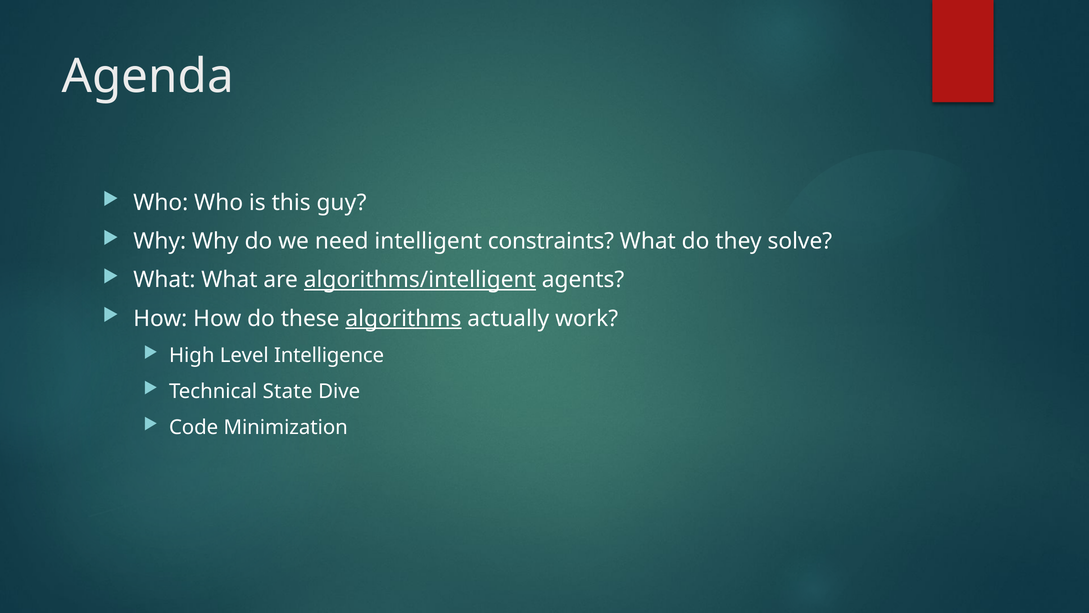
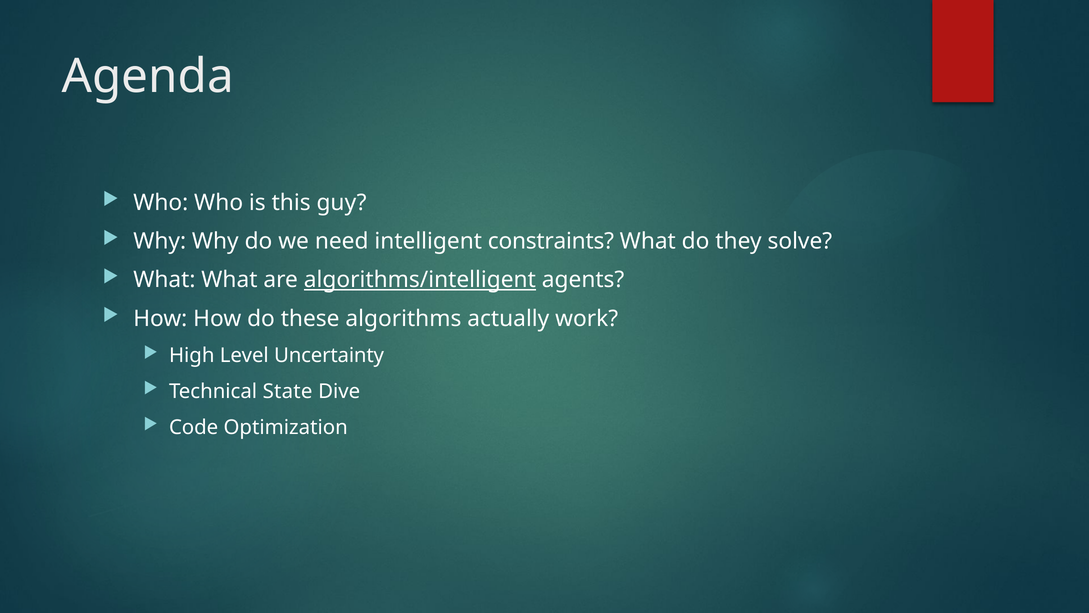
algorithms underline: present -> none
Intelligence: Intelligence -> Uncertainty
Minimization: Minimization -> Optimization
